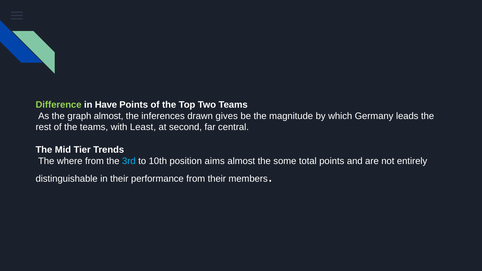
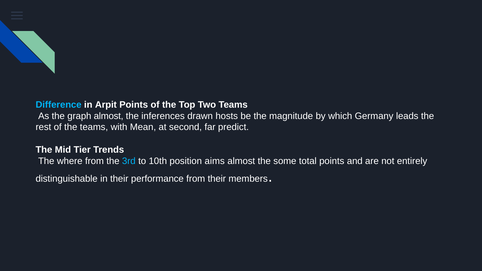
Difference colour: light green -> light blue
Have: Have -> Arpit
gives: gives -> hosts
Least: Least -> Mean
central: central -> predict
